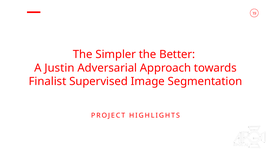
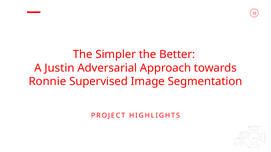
Finalist: Finalist -> Ronnie
